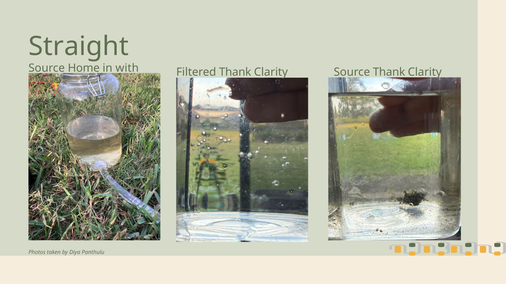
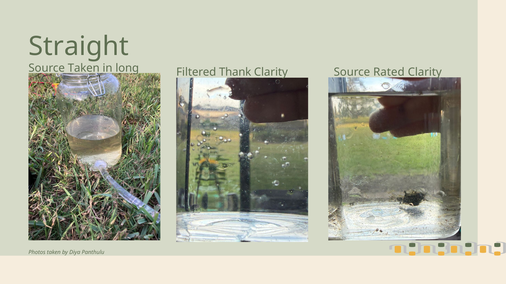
Source Home: Home -> Taken
with: with -> long
Source Thank: Thank -> Rated
